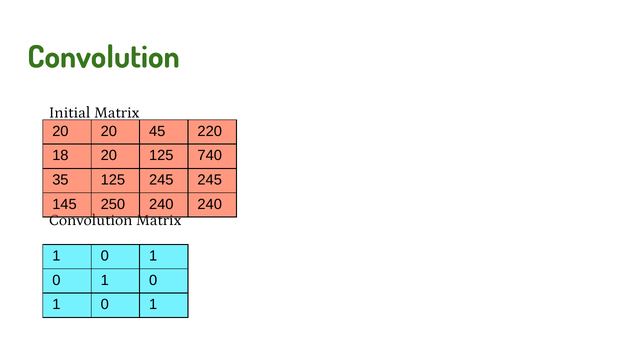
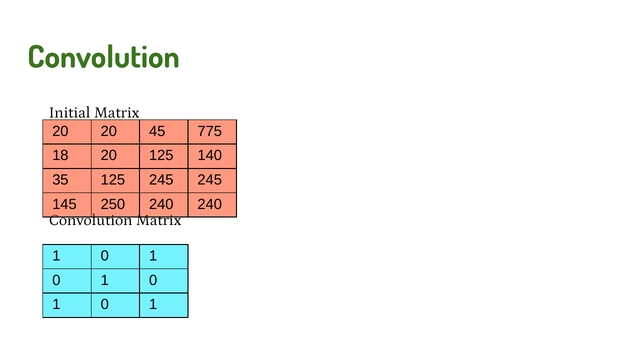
220: 220 -> 775
740: 740 -> 140
